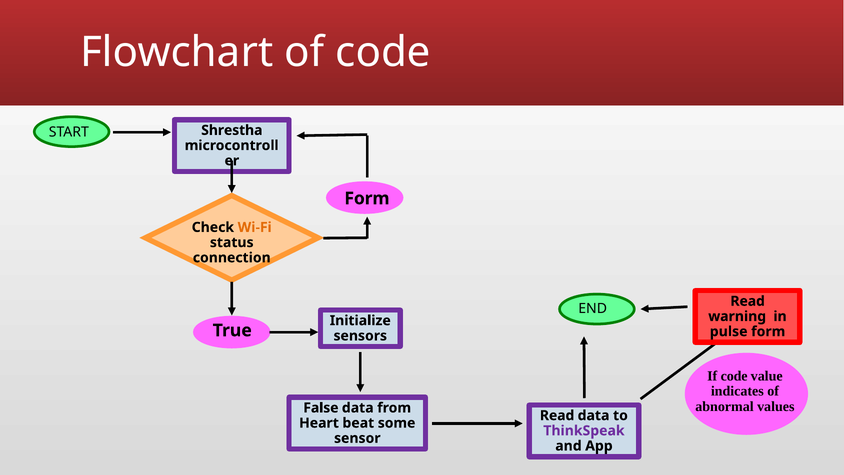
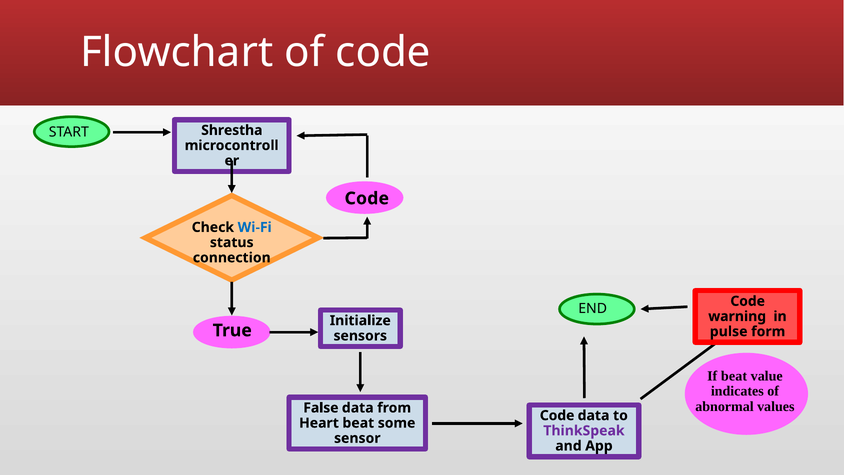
Form at (367, 198): Form -> Code
Wi-Fi colour: orange -> blue
Read at (748, 301): Read -> Code
If code: code -> beat
Read at (557, 415): Read -> Code
